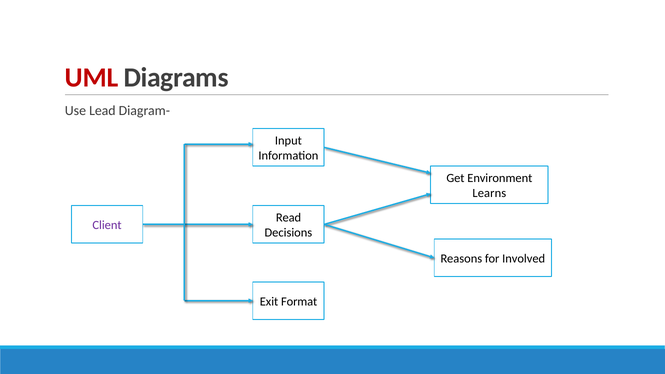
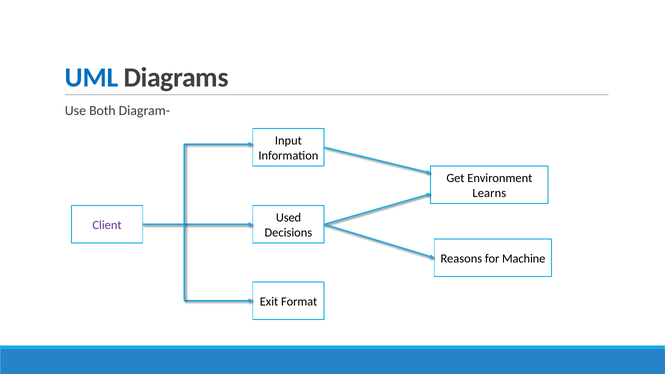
UML colour: red -> blue
Lead: Lead -> Both
Read: Read -> Used
Involved: Involved -> Machine
